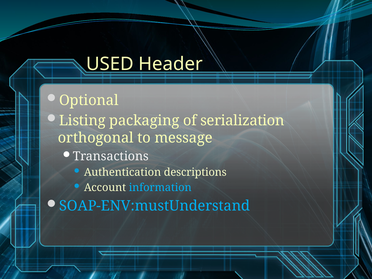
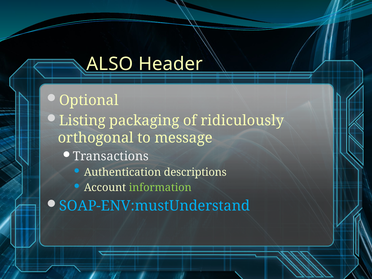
USED: USED -> ALSO
serialization: serialization -> ridiculously
information colour: light blue -> light green
